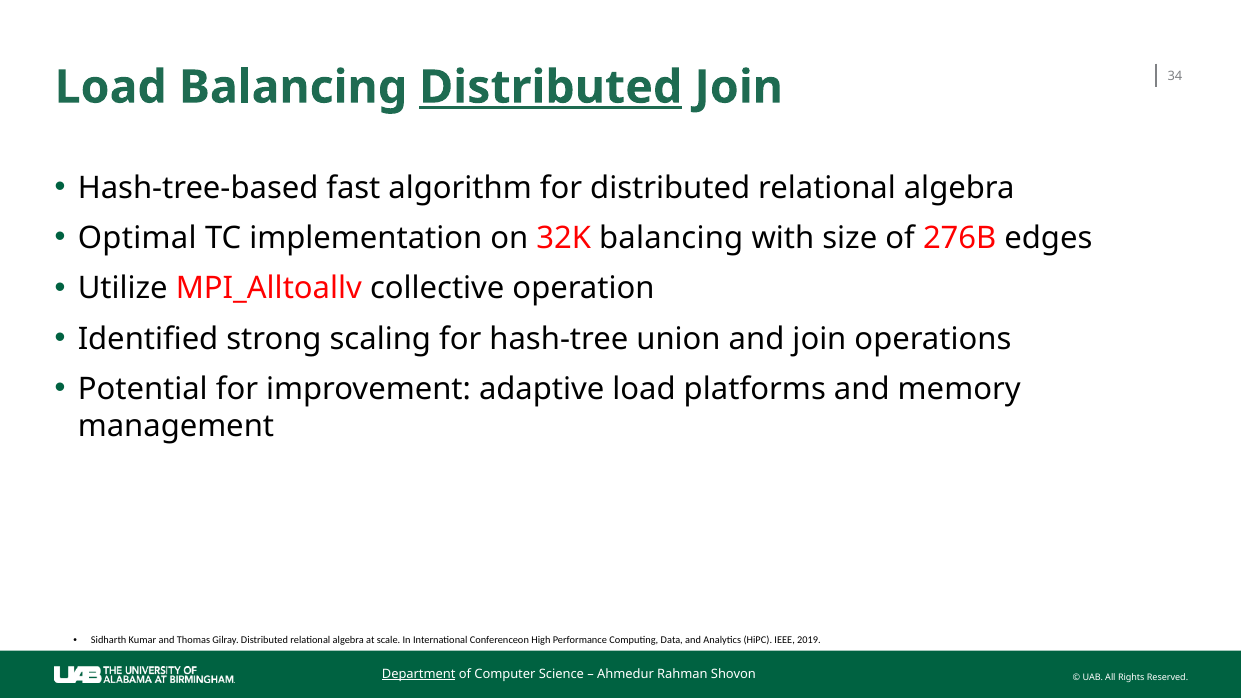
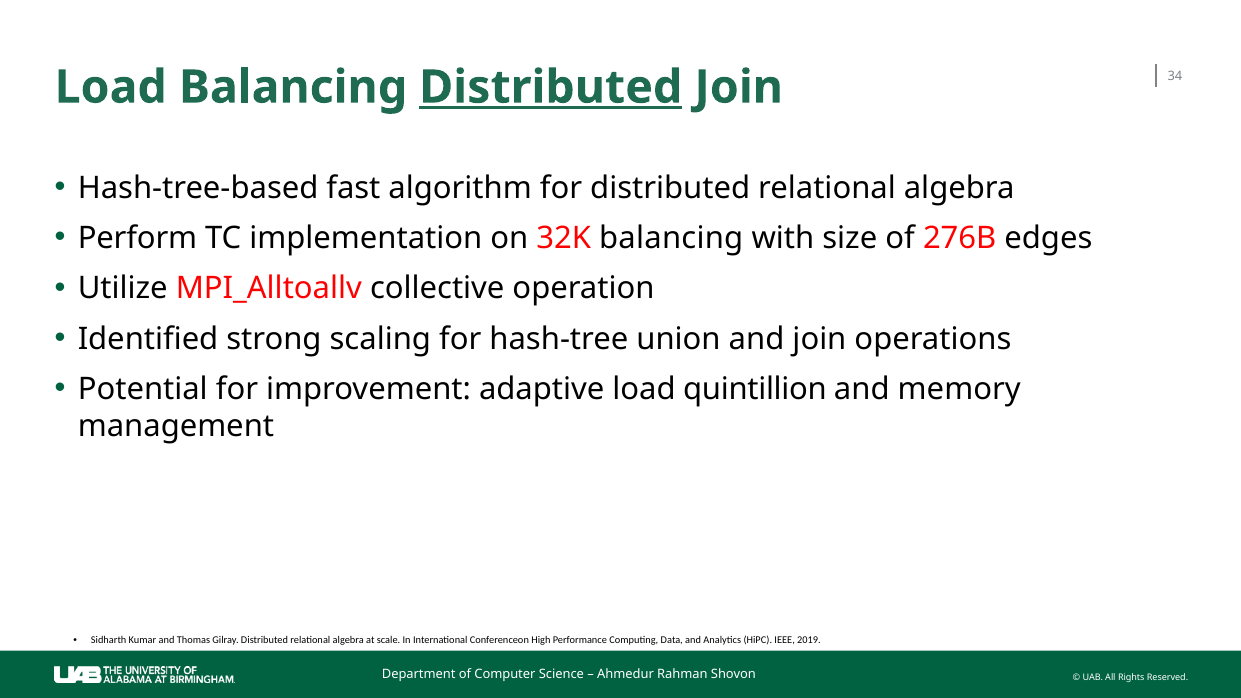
Optimal: Optimal -> Perform
platforms: platforms -> quintillion
Department underline: present -> none
